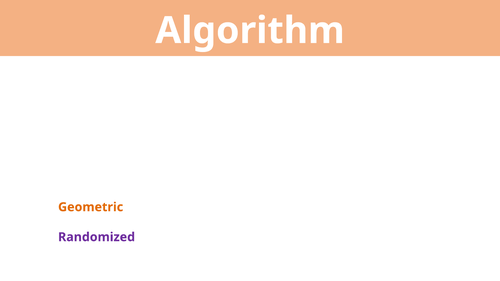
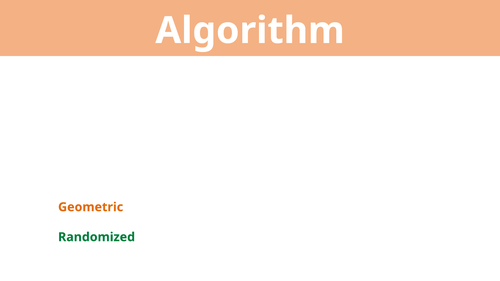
Randomized colour: purple -> green
